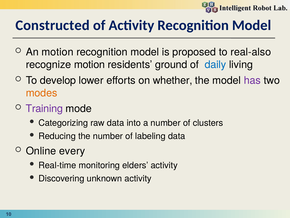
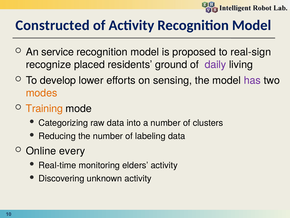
An motion: motion -> service
real-also: real-also -> real-sign
recognize motion: motion -> placed
daily colour: blue -> purple
whether: whether -> sensing
Training colour: purple -> orange
